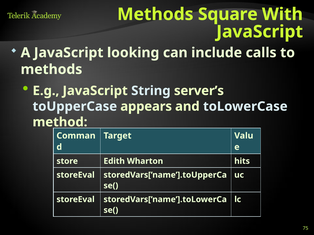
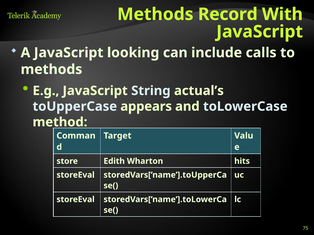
Square: Square -> Record
server’s: server’s -> actual’s
